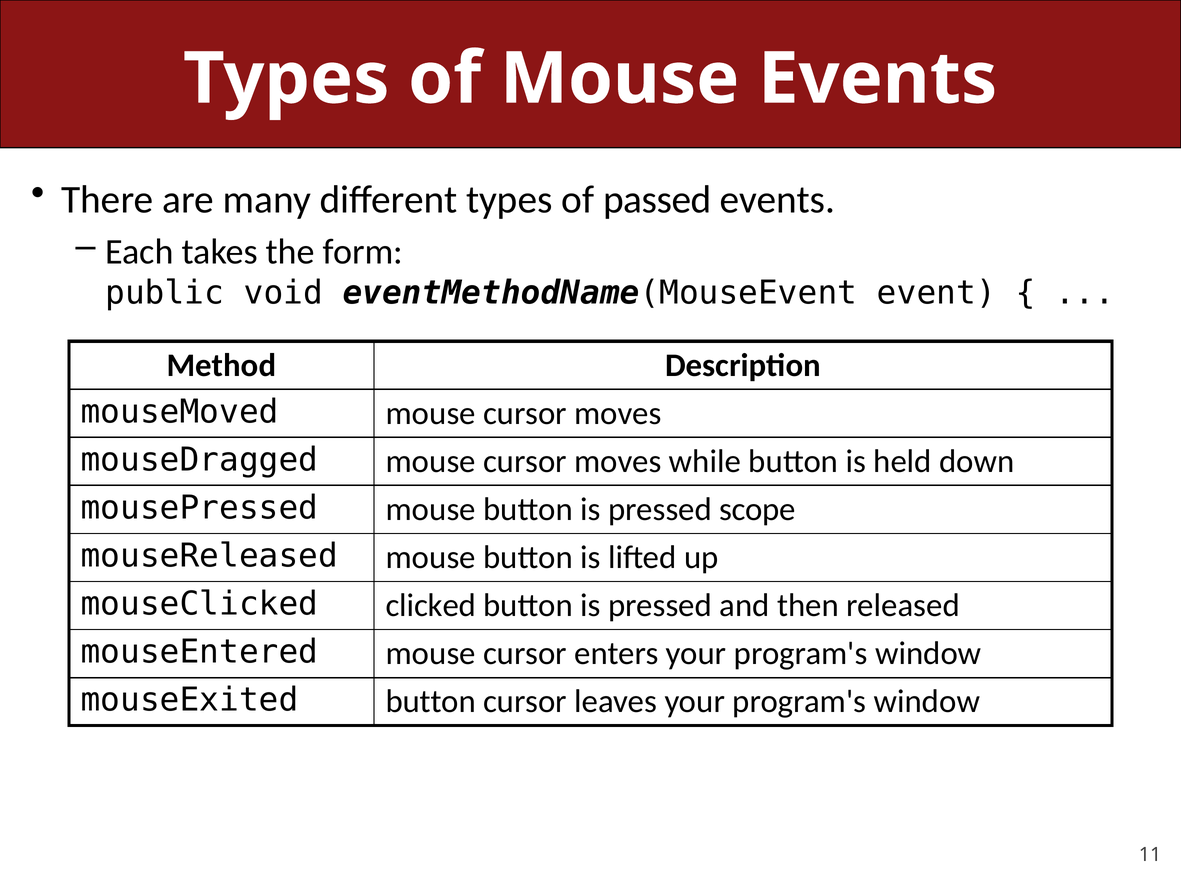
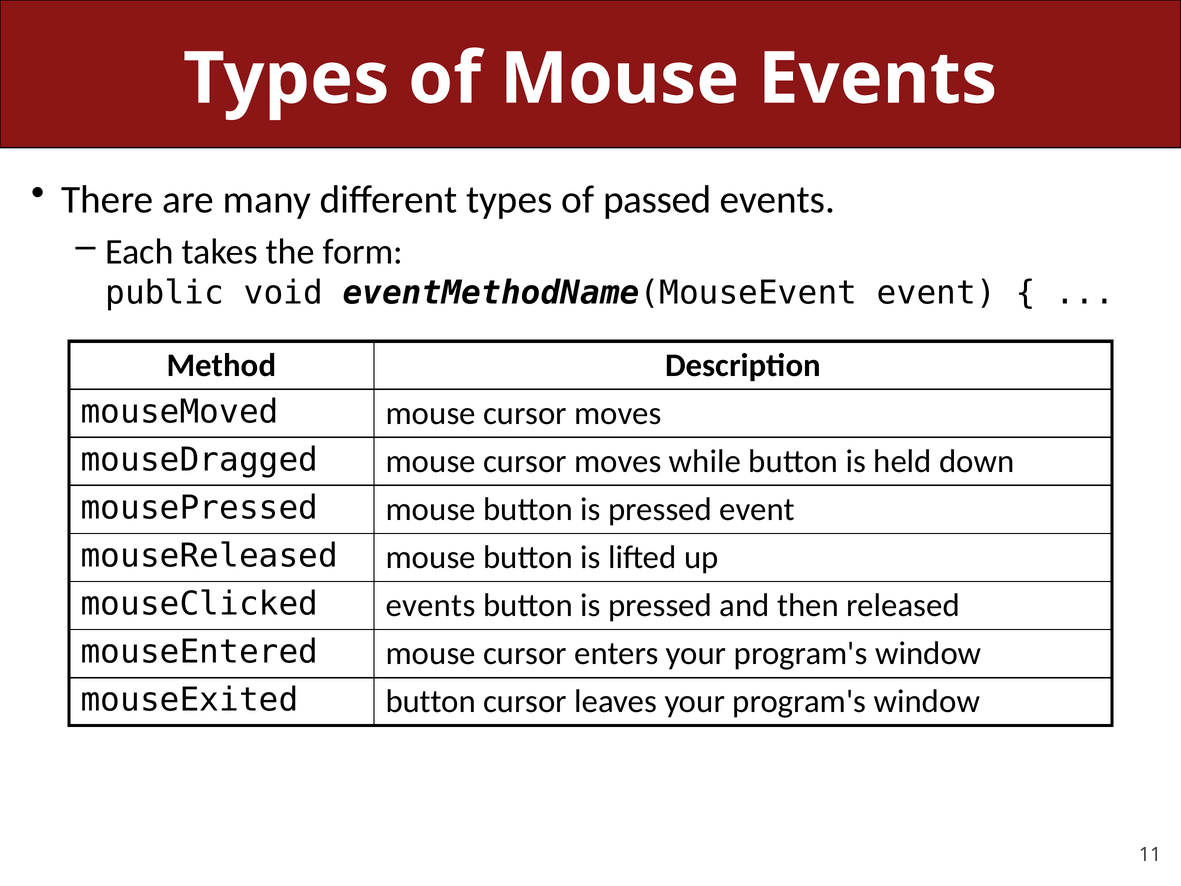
pressed scope: scope -> event
mouseClicked clicked: clicked -> events
